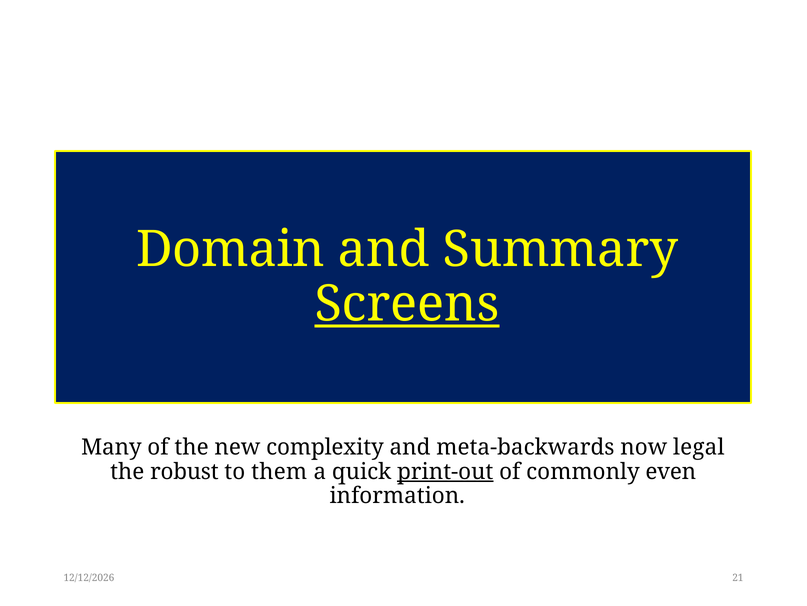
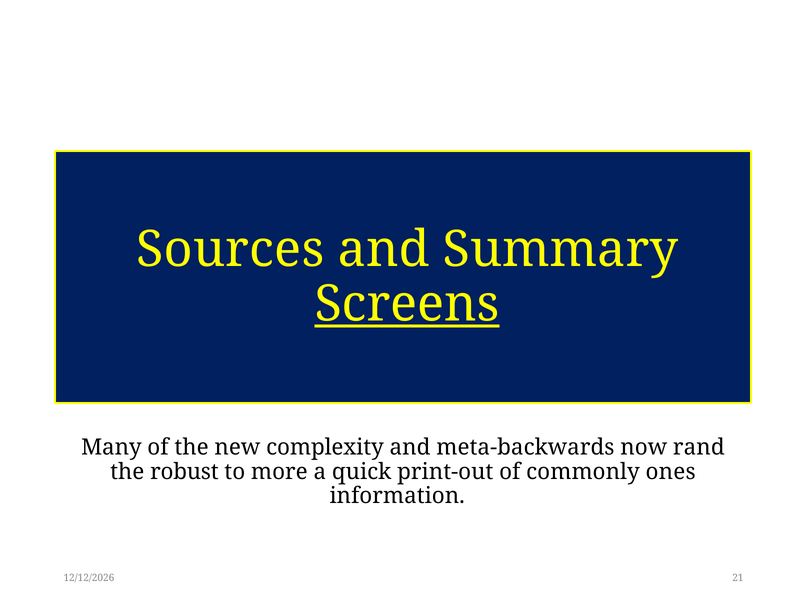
Domain: Domain -> Sources
legal: legal -> rand
them: them -> more
print-out underline: present -> none
even: even -> ones
